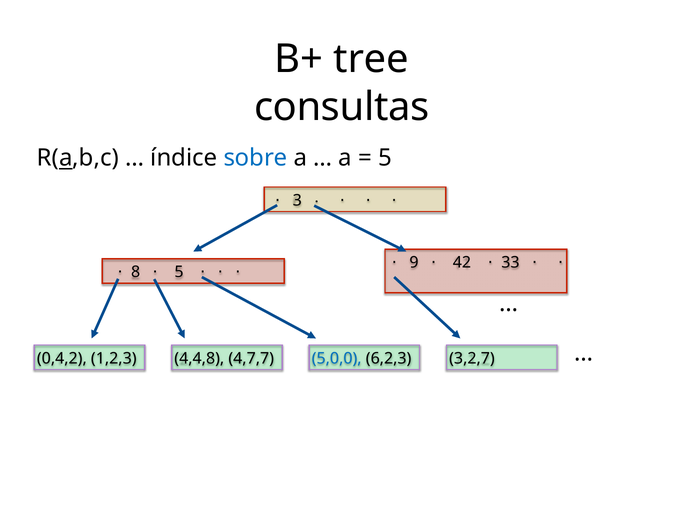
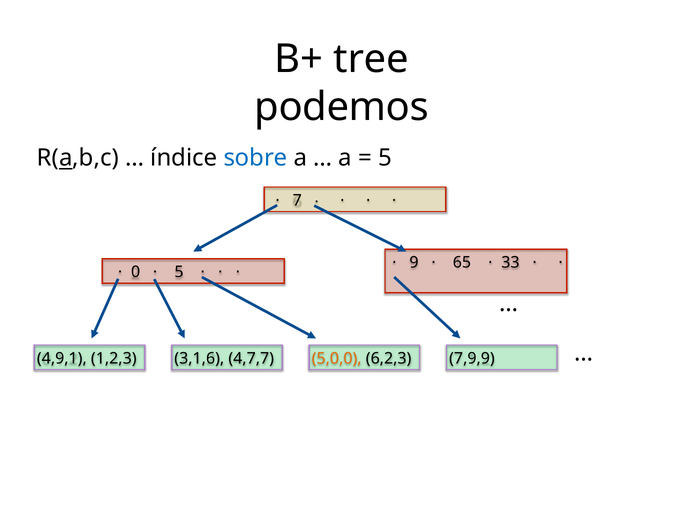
consultas: consultas -> podemos
3: 3 -> 7
42: 42 -> 65
8: 8 -> 0
0,4,2: 0,4,2 -> 4,9,1
4,4,8: 4,4,8 -> 3,1,6
5,0,0 colour: blue -> orange
3,2,7: 3,2,7 -> 7,9,9
